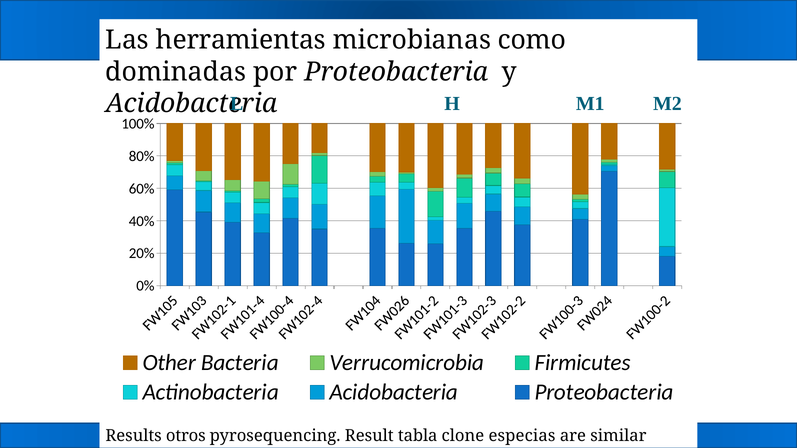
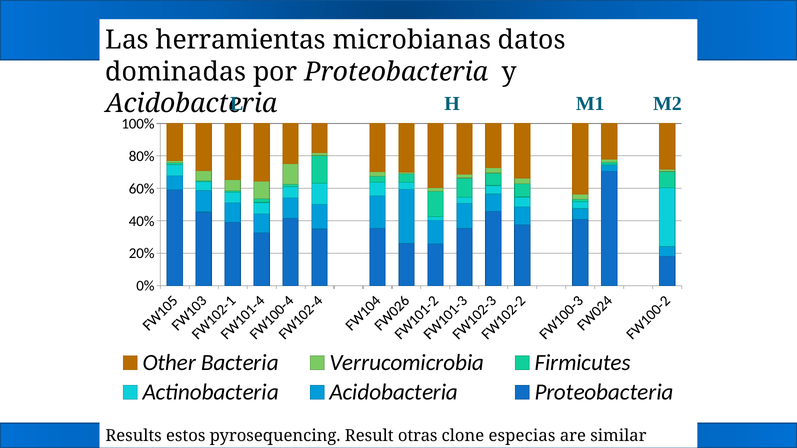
como: como -> datos
otros: otros -> estos
tabla: tabla -> otras
